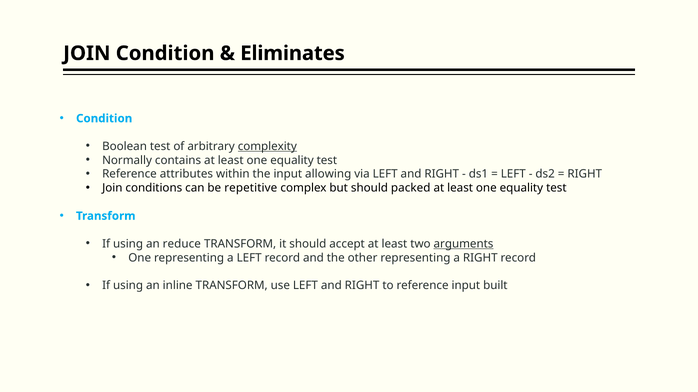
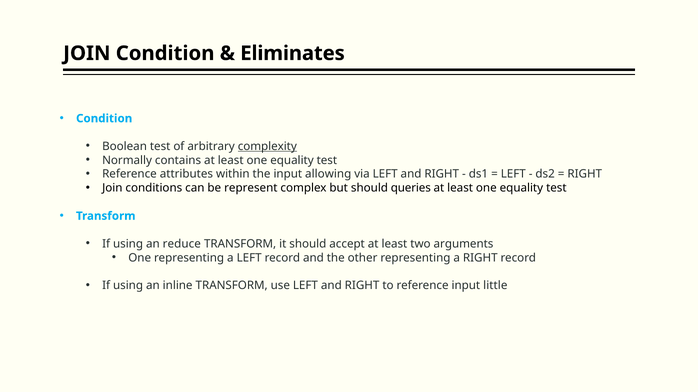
repetitive: repetitive -> represent
packed: packed -> queries
arguments underline: present -> none
built: built -> little
